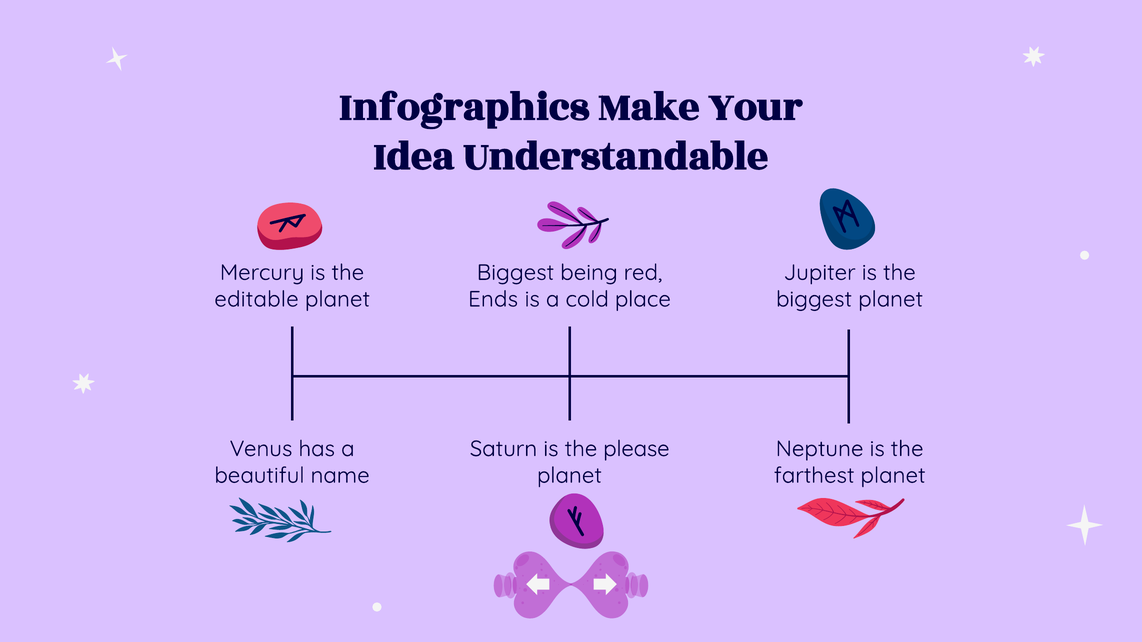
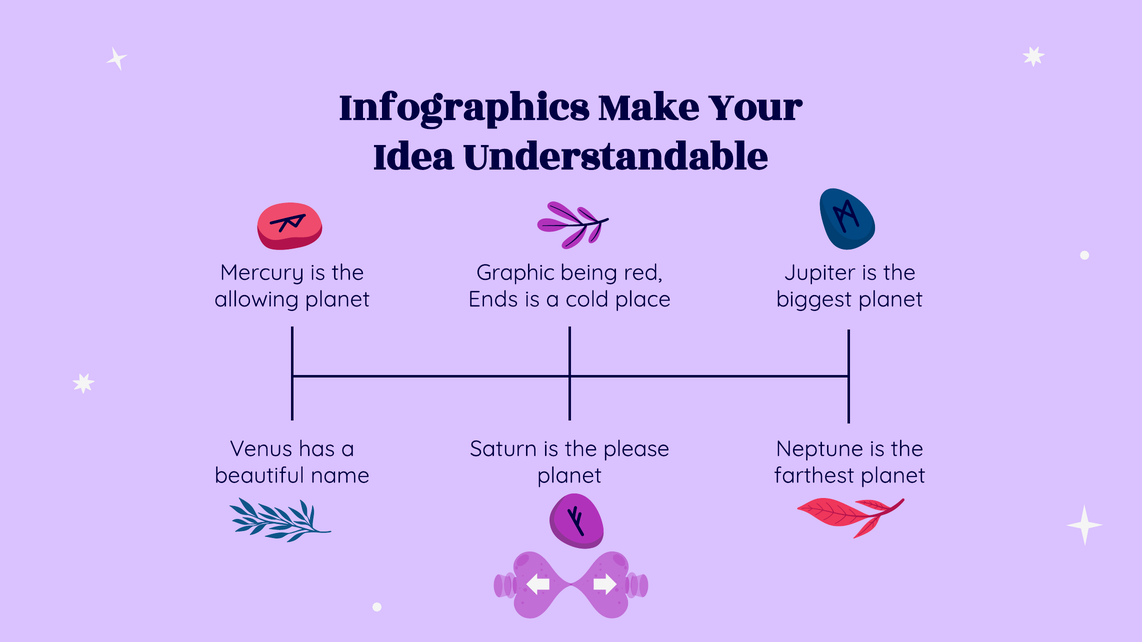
Biggest at (515, 273): Biggest -> Graphic
editable: editable -> allowing
